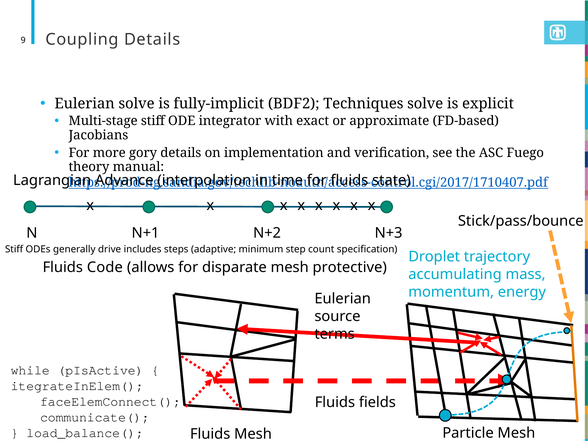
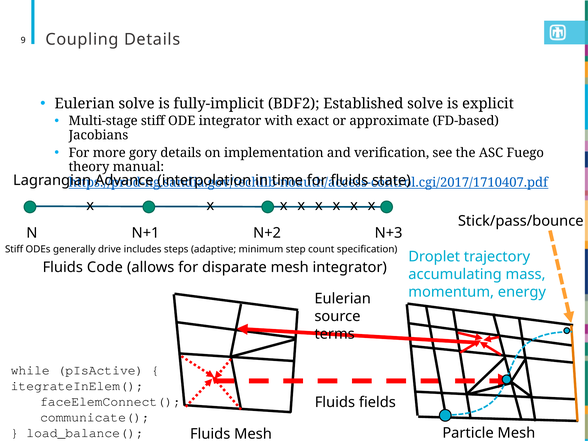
Techniques: Techniques -> Established
mesh protective: protective -> integrator
